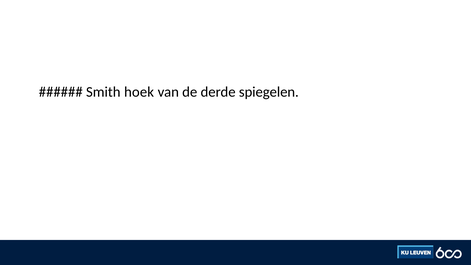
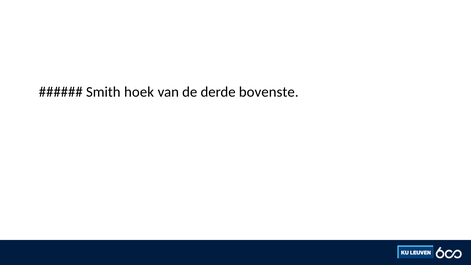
spiegelen: spiegelen -> bovenste
